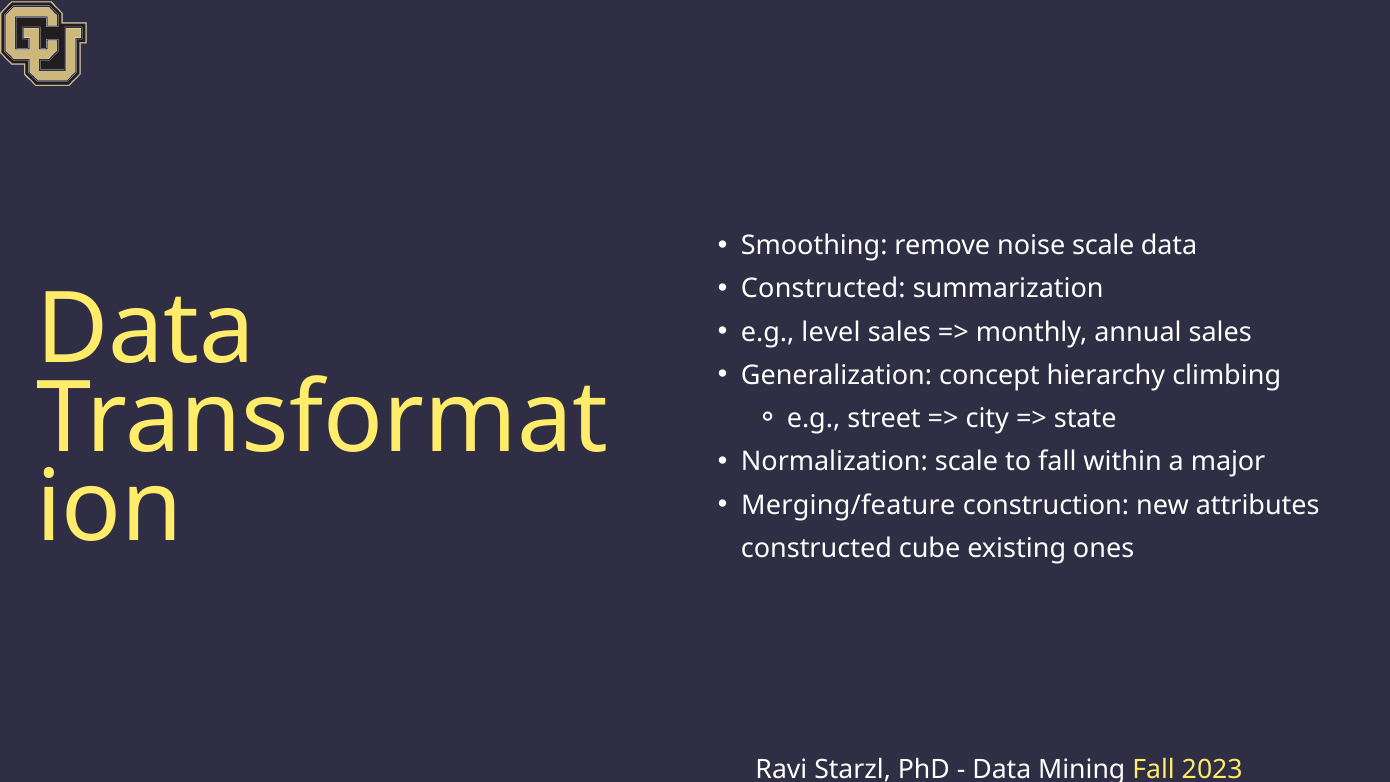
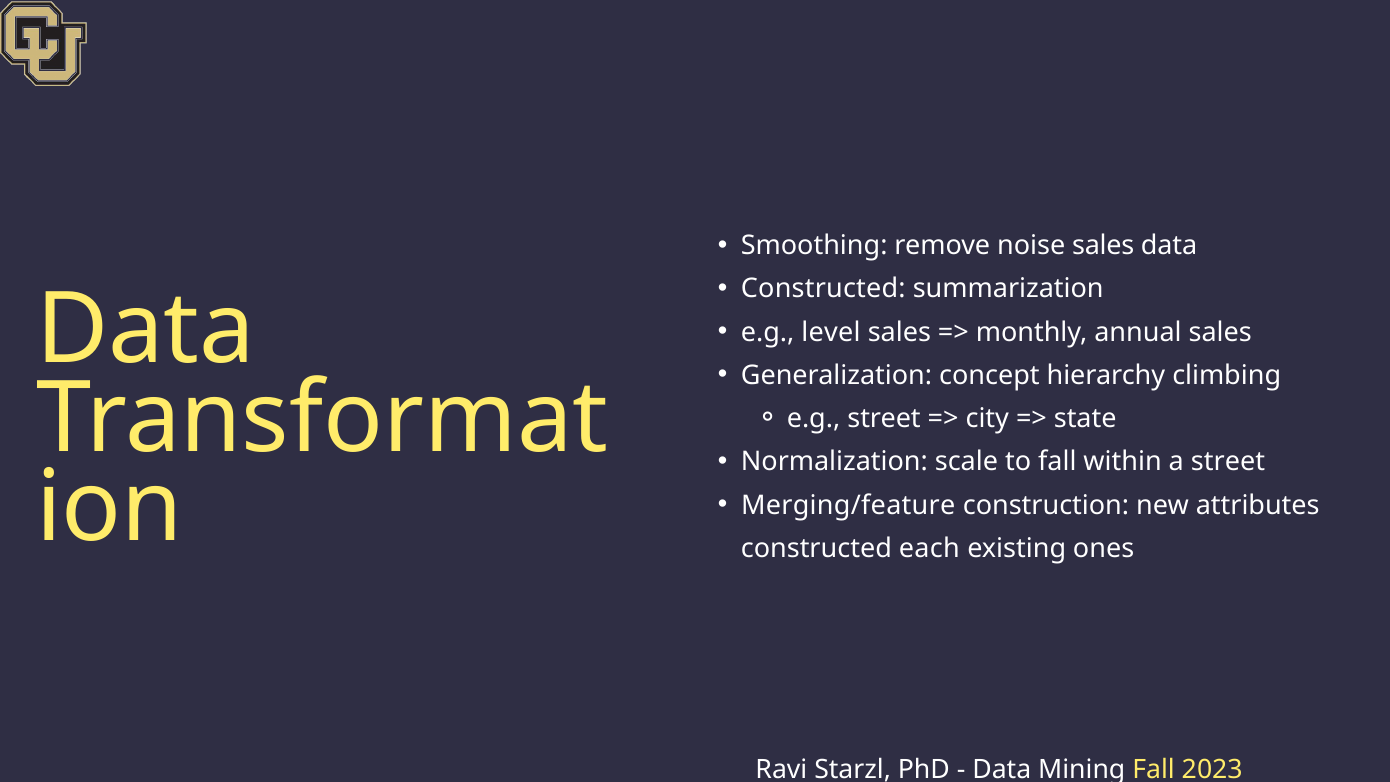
noise scale: scale -> sales
a major: major -> street
cube: cube -> each
